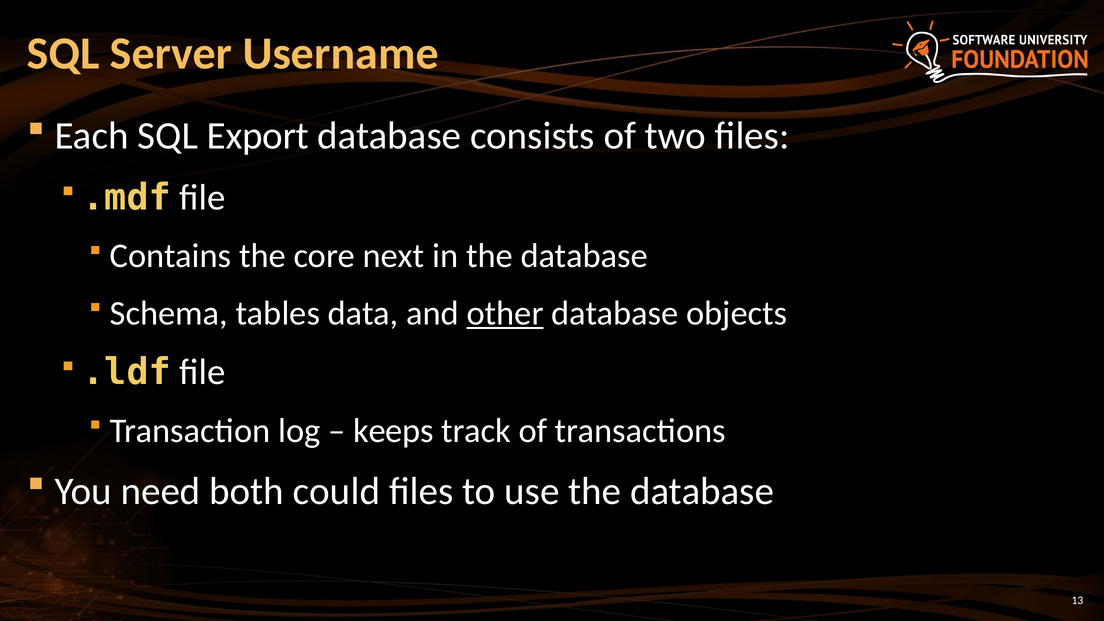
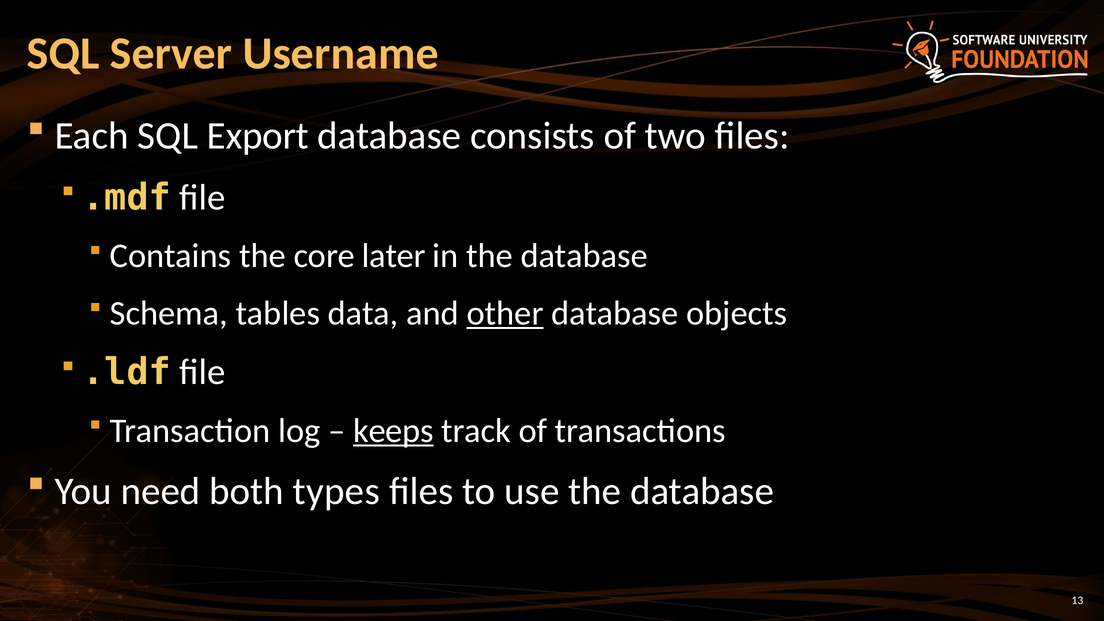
next: next -> later
keeps underline: none -> present
could: could -> types
